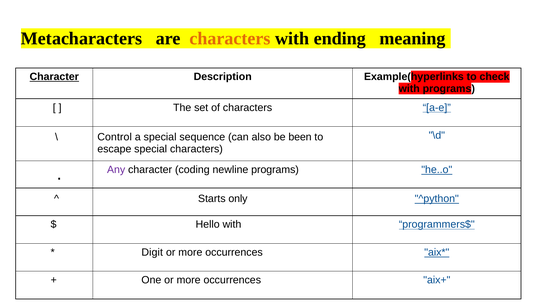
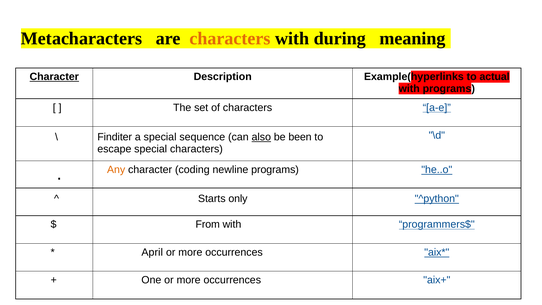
ending: ending -> during
check: check -> actual
Control: Control -> Finditer
also underline: none -> present
Any colour: purple -> orange
Hello: Hello -> From
Digit: Digit -> April
